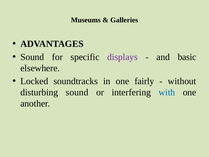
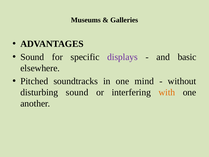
Locked: Locked -> Pitched
fairly: fairly -> mind
with colour: blue -> orange
